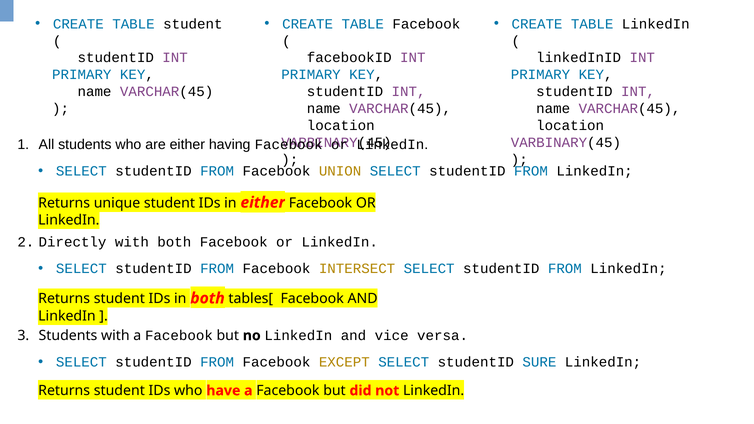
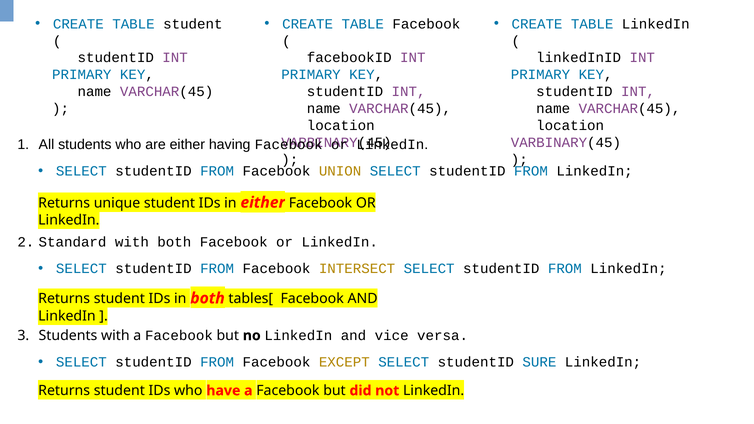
Directly: Directly -> Standard
